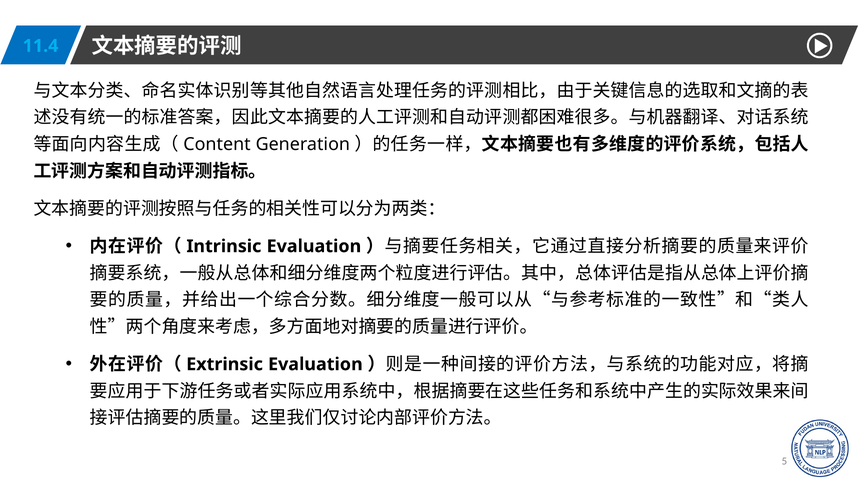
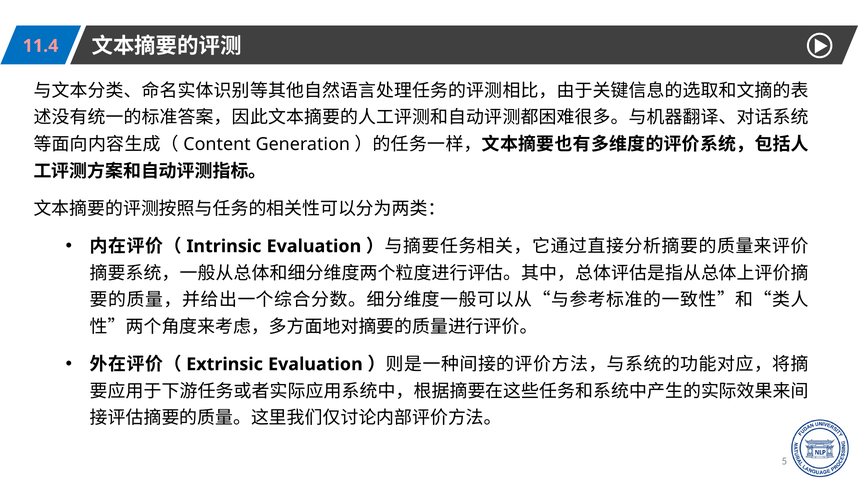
11.4 colour: light blue -> pink
